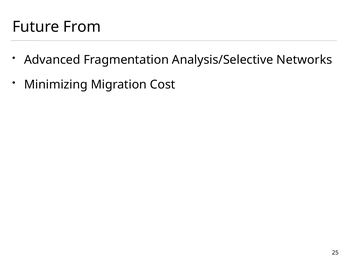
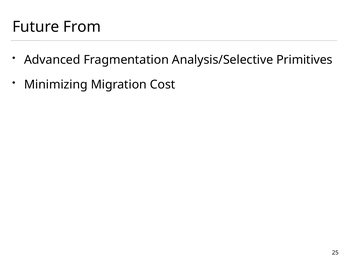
Networks: Networks -> Primitives
